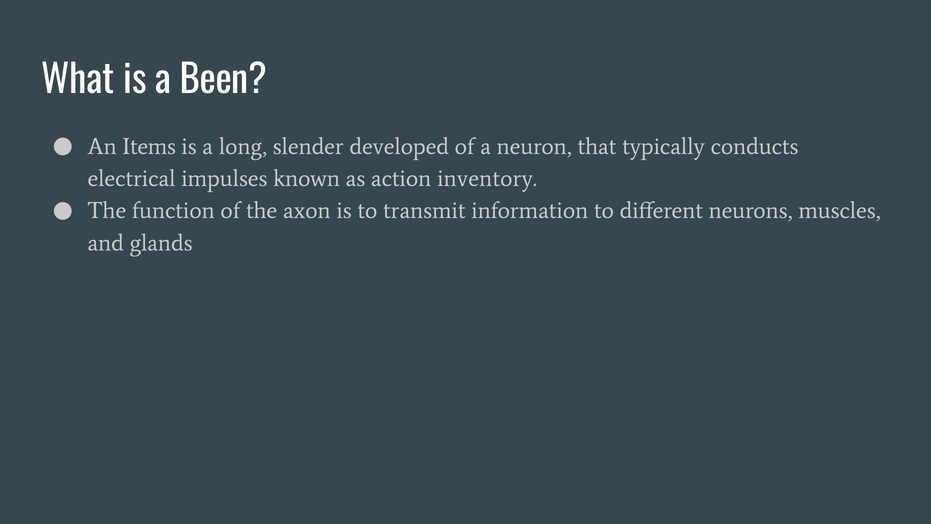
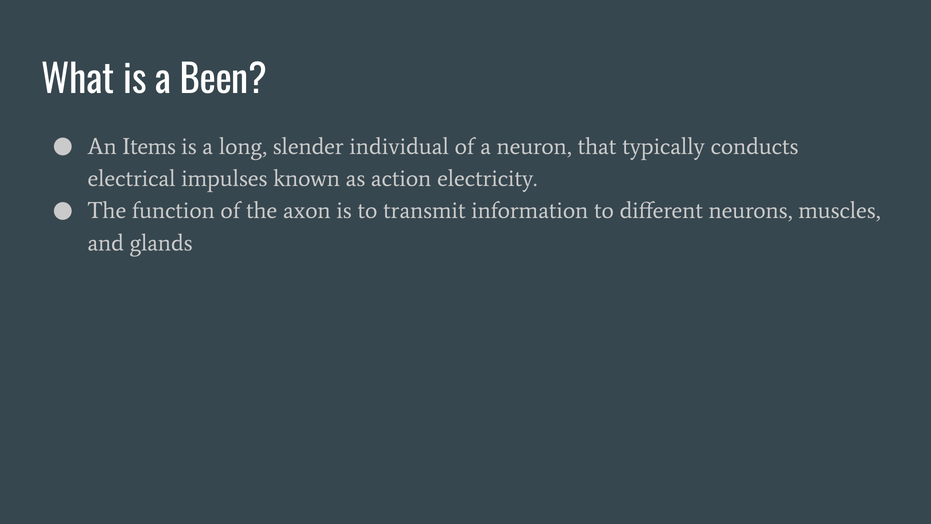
developed: developed -> individual
inventory: inventory -> electricity
